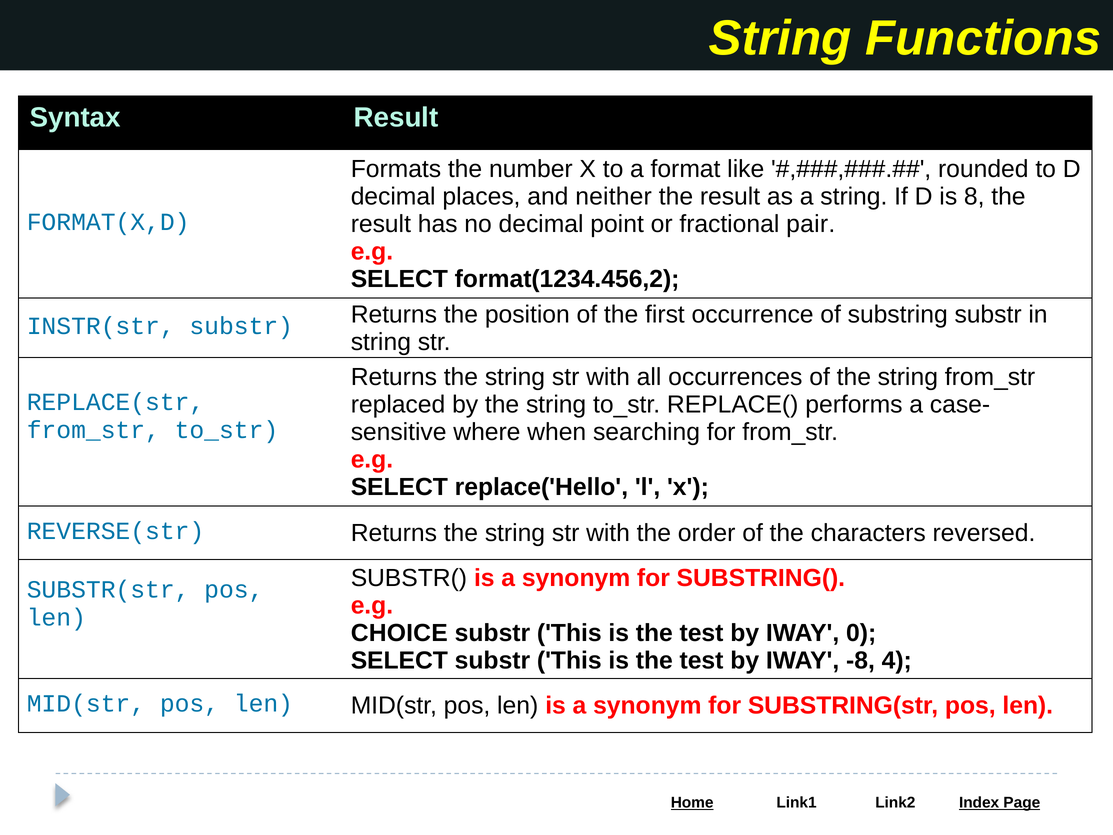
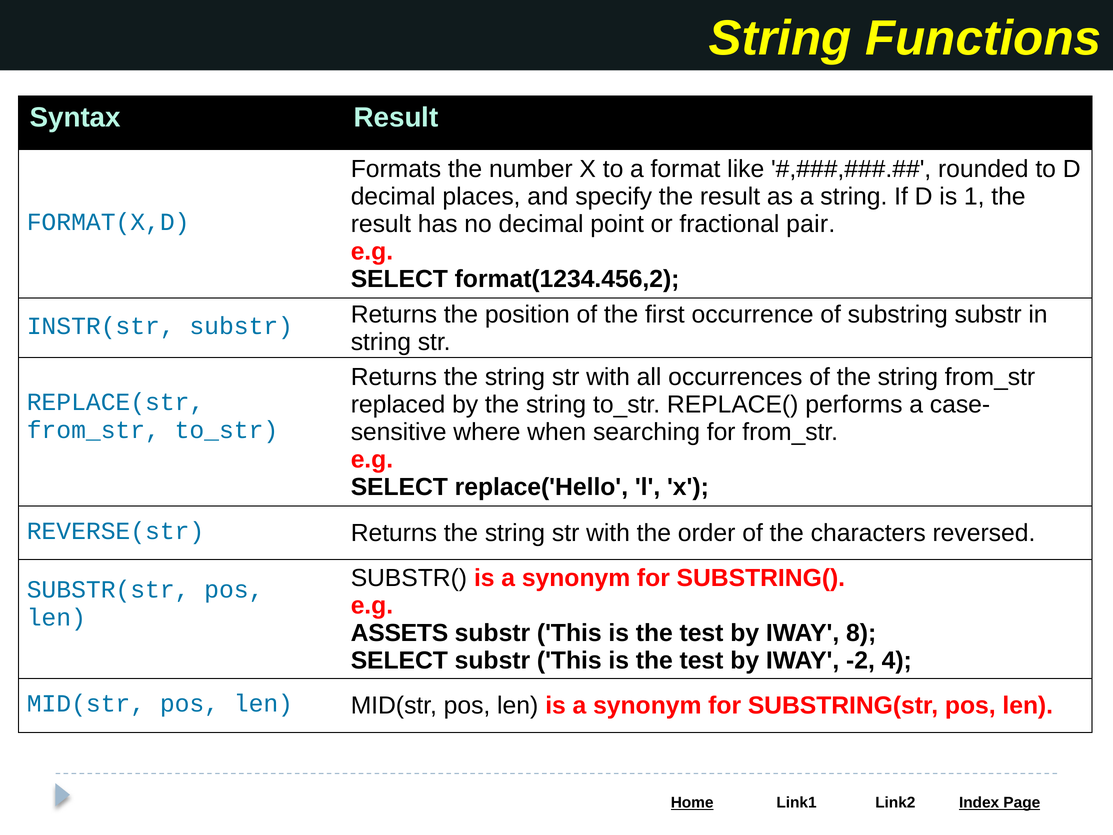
neither: neither -> specify
8: 8 -> 1
CHOICE: CHOICE -> ASSETS
0: 0 -> 8
-8: -8 -> -2
